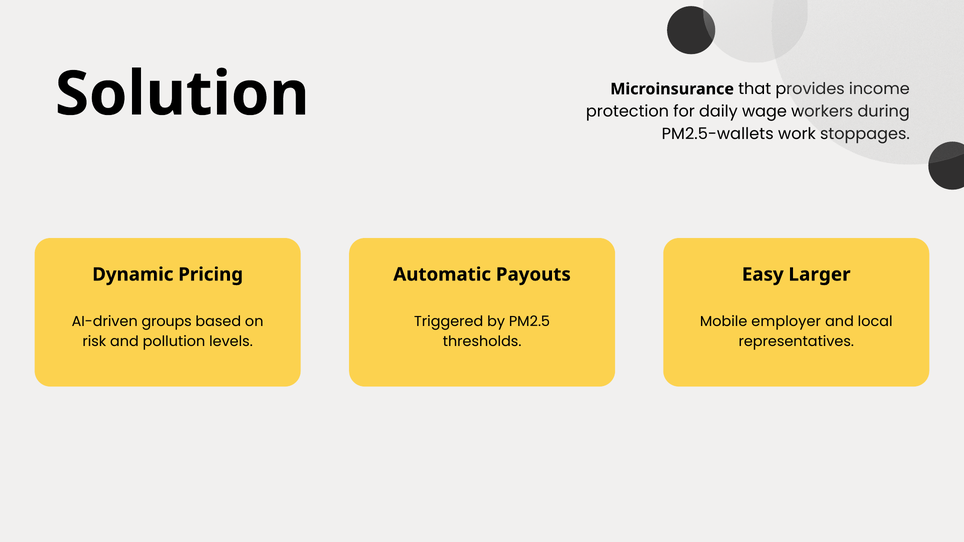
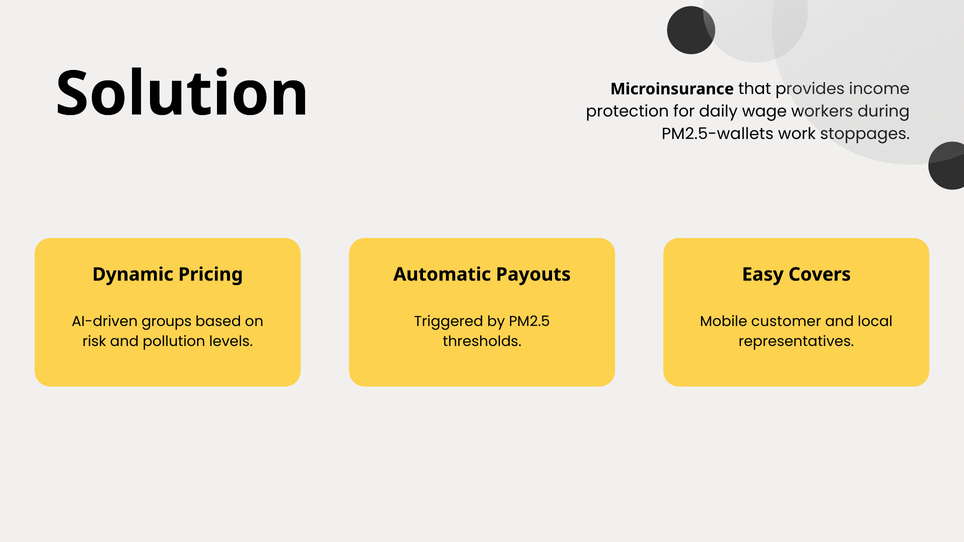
Larger: Larger -> Covers
employer: employer -> customer
